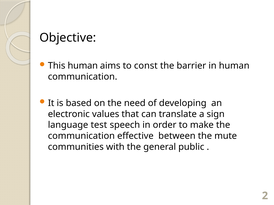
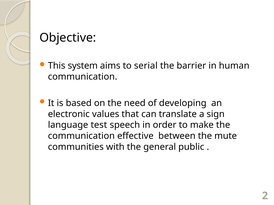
This human: human -> system
const: const -> serial
